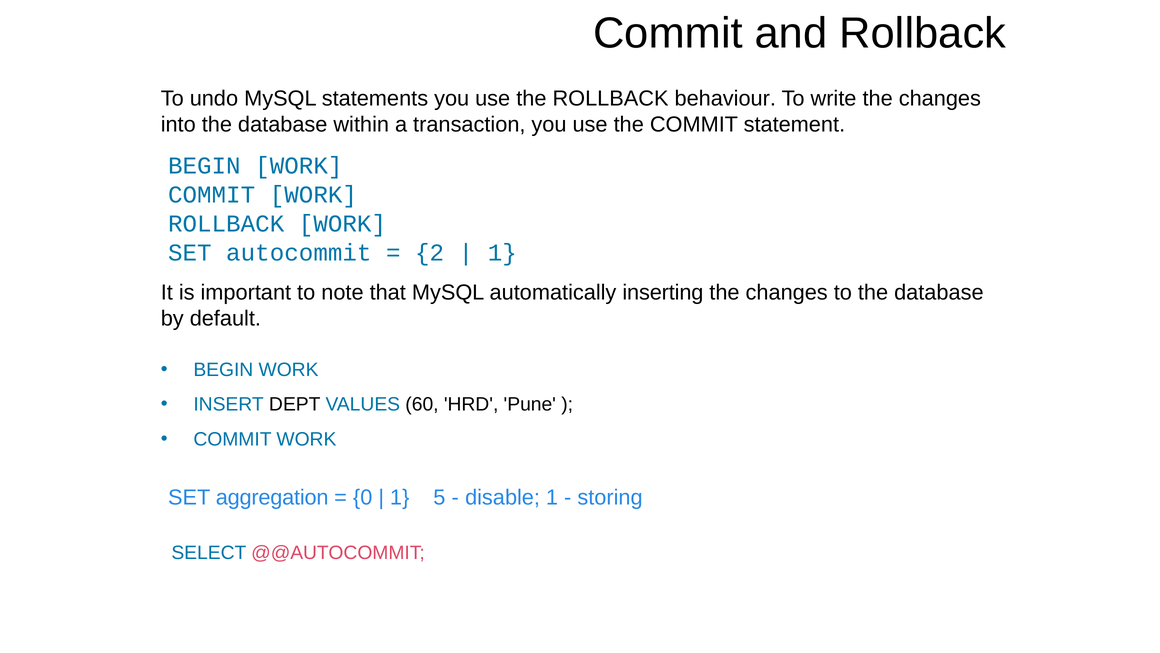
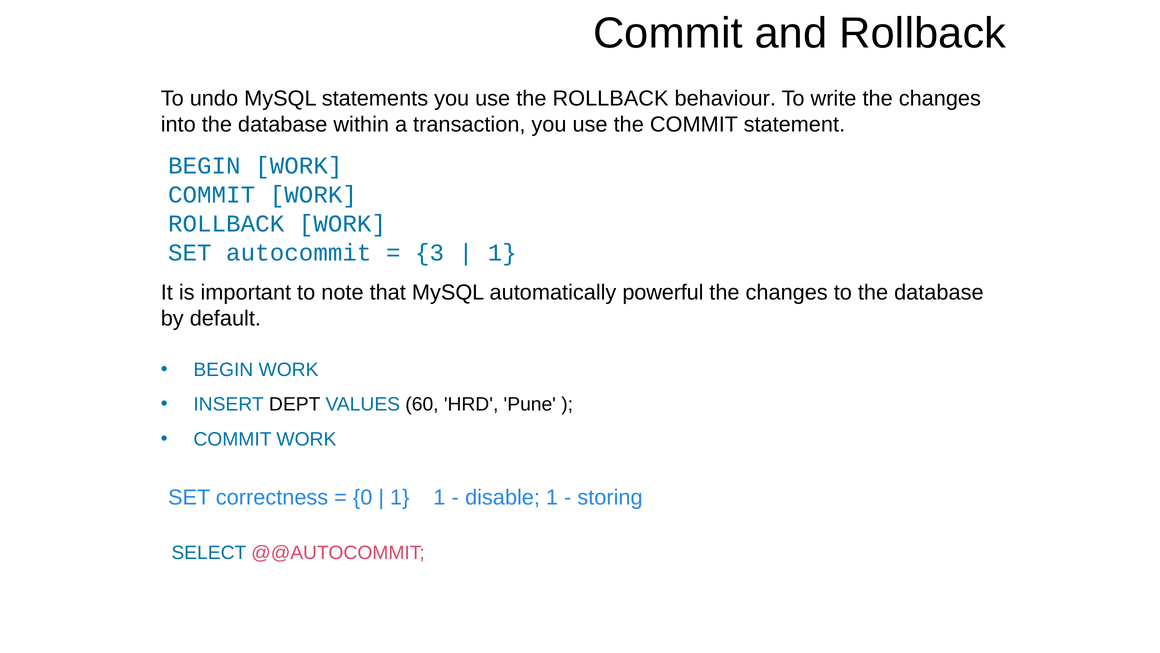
2: 2 -> 3
inserting: inserting -> powerful
aggregation: aggregation -> correctness
1 5: 5 -> 1
